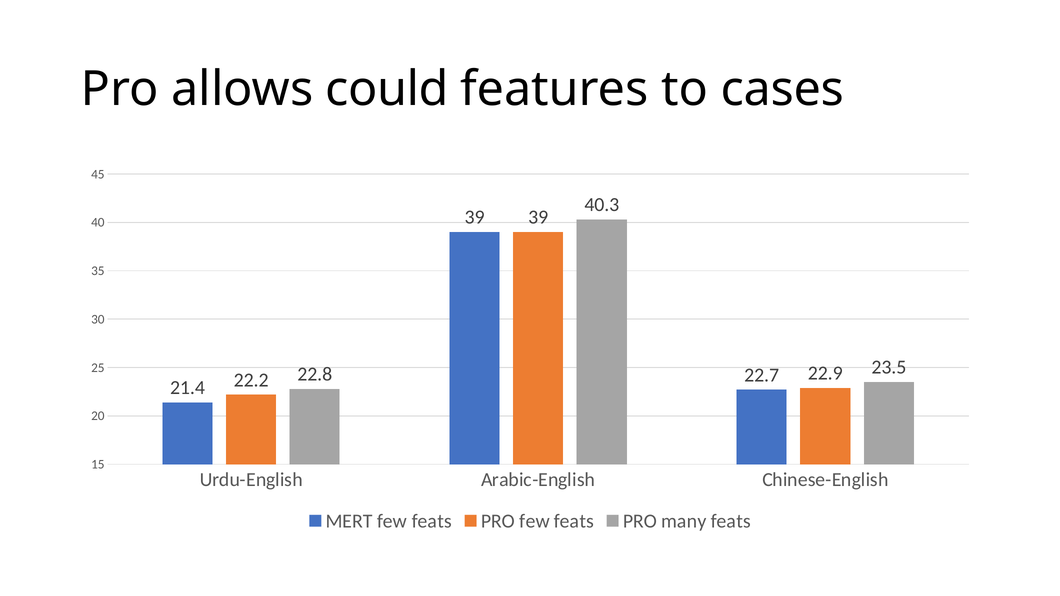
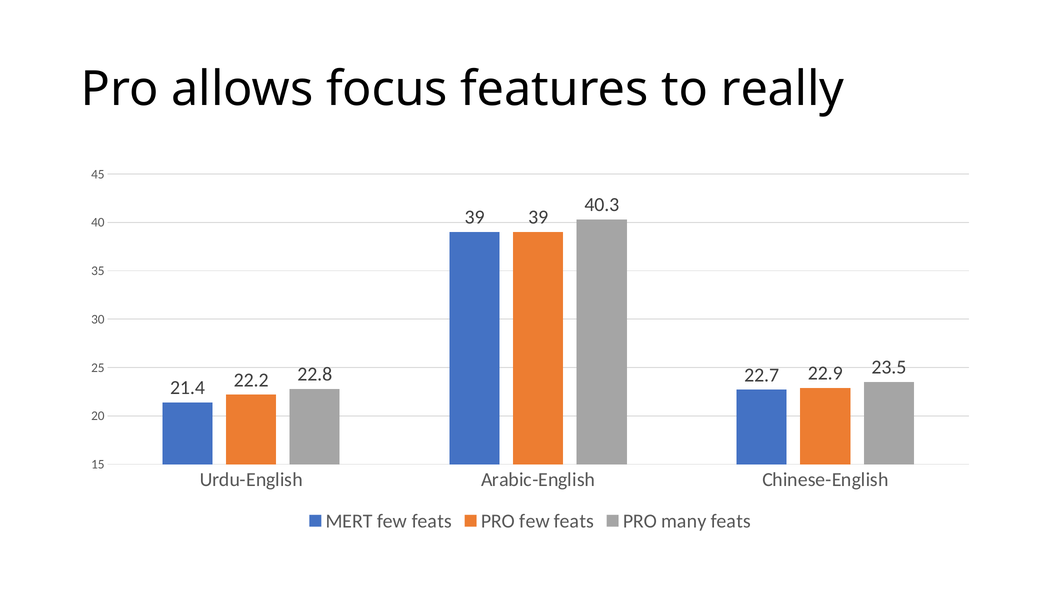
could: could -> focus
cases: cases -> really
